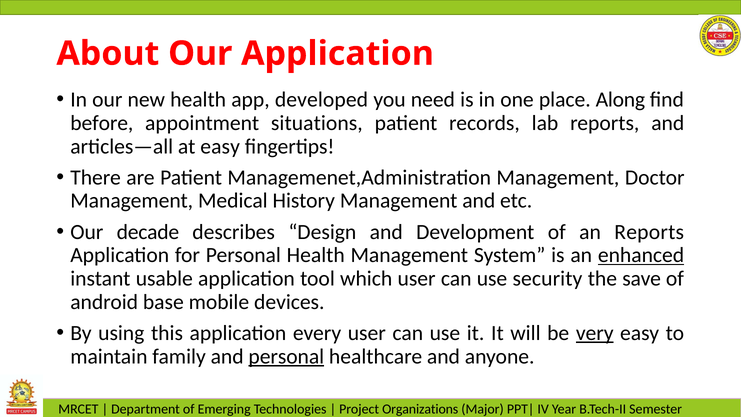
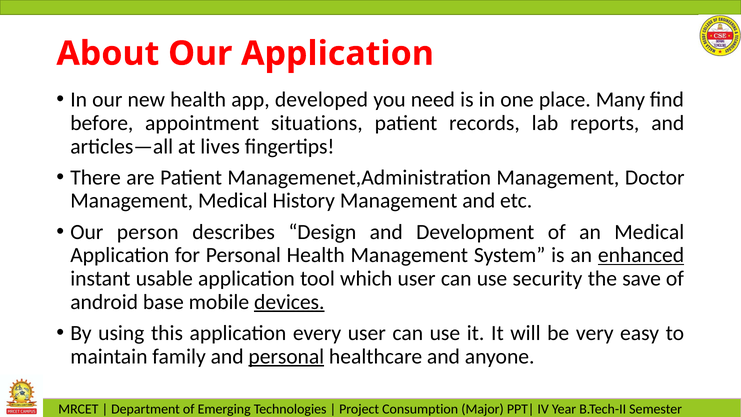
Along: Along -> Many
at easy: easy -> lives
decade: decade -> person
an Reports: Reports -> Medical
devices underline: none -> present
very underline: present -> none
Organizations: Organizations -> Consumption
